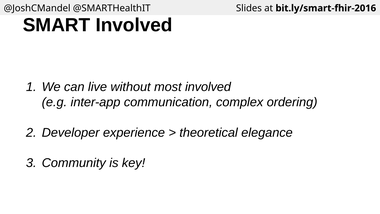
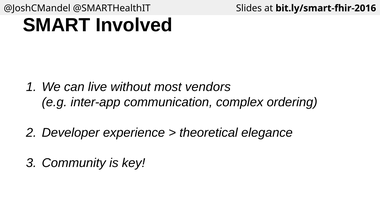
most involved: involved -> vendors
